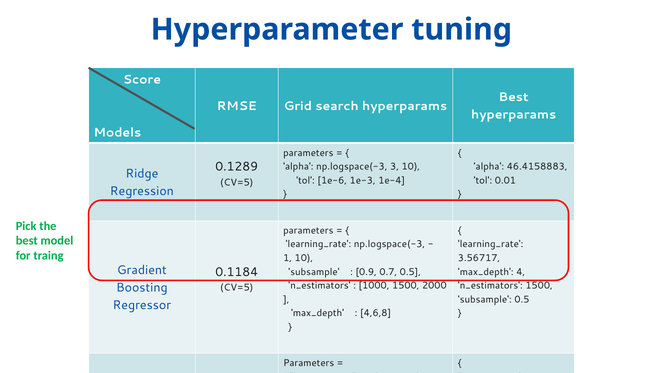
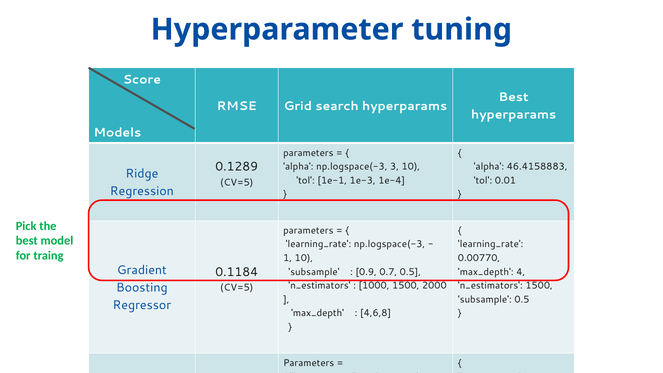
1e-6: 1e-6 -> 1e-1
3.56717: 3.56717 -> 0.00770
